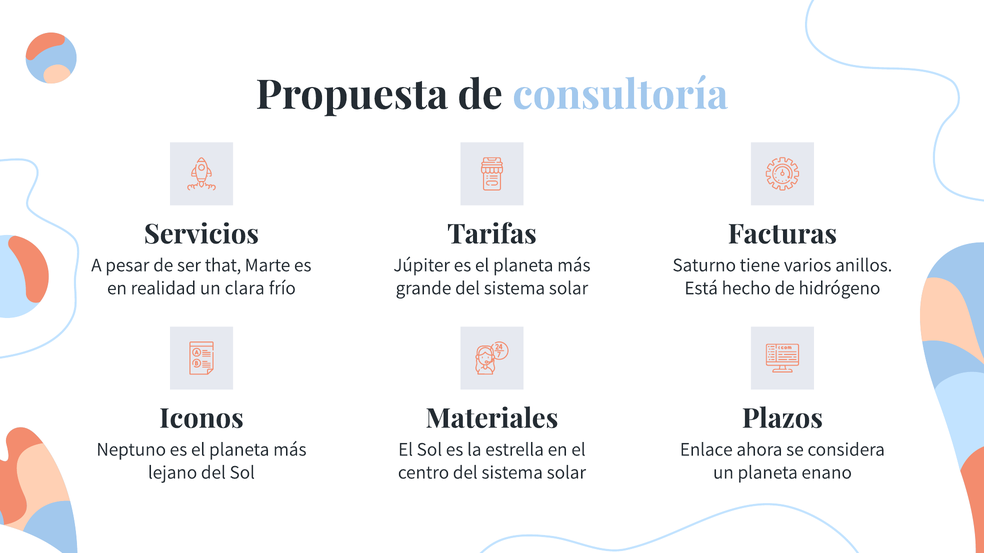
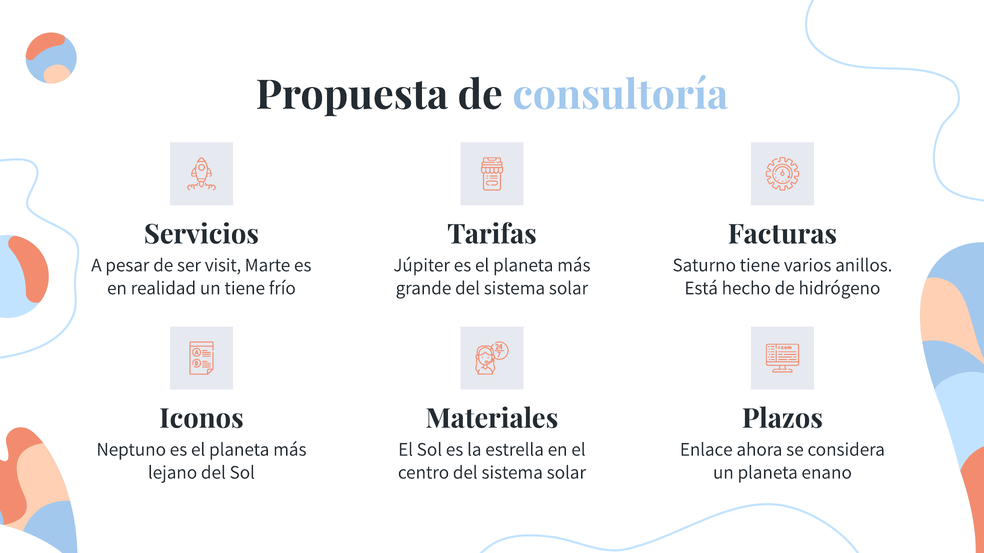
that: that -> visit
un clara: clara -> tiene
